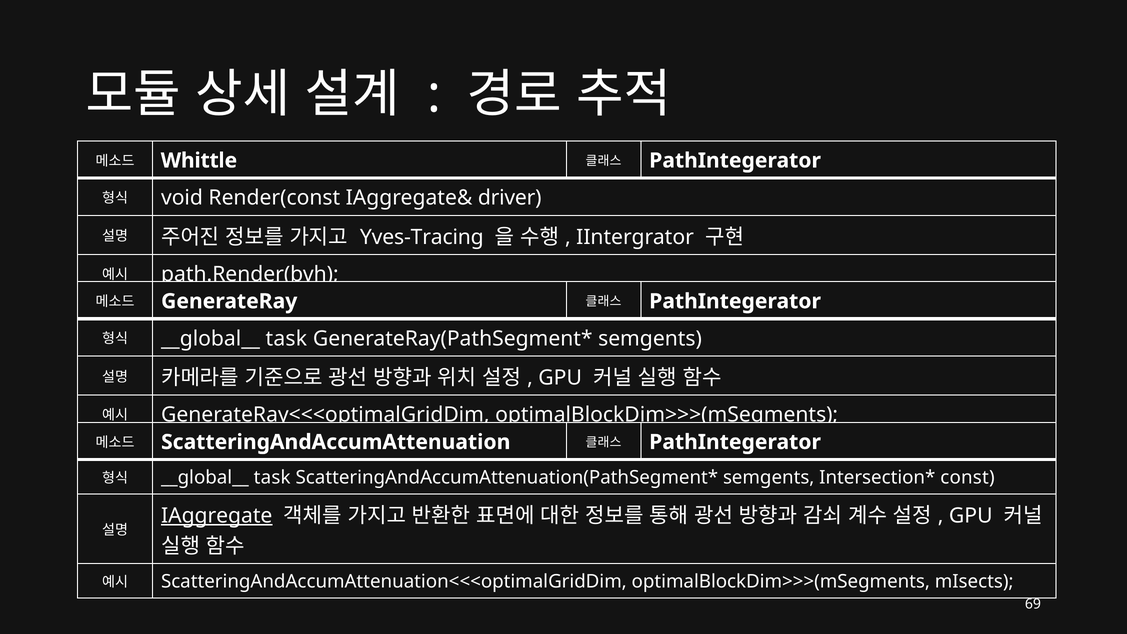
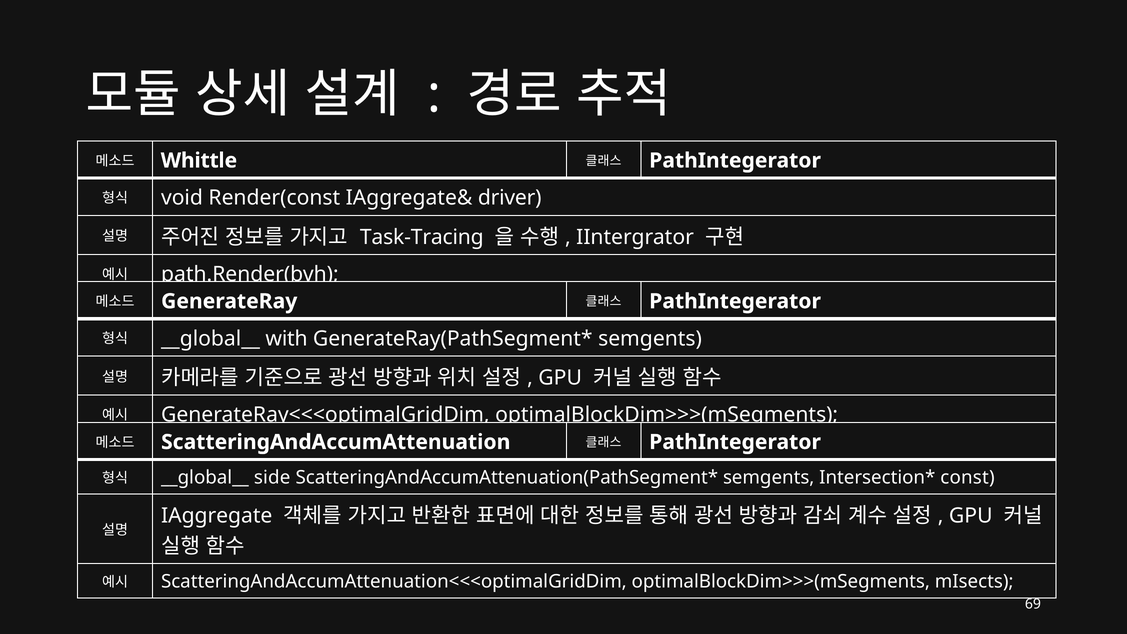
Yves-Tracing: Yves-Tracing -> Task-Tracing
task at (286, 339): task -> with
task at (272, 478): task -> side
IAggregate underline: present -> none
